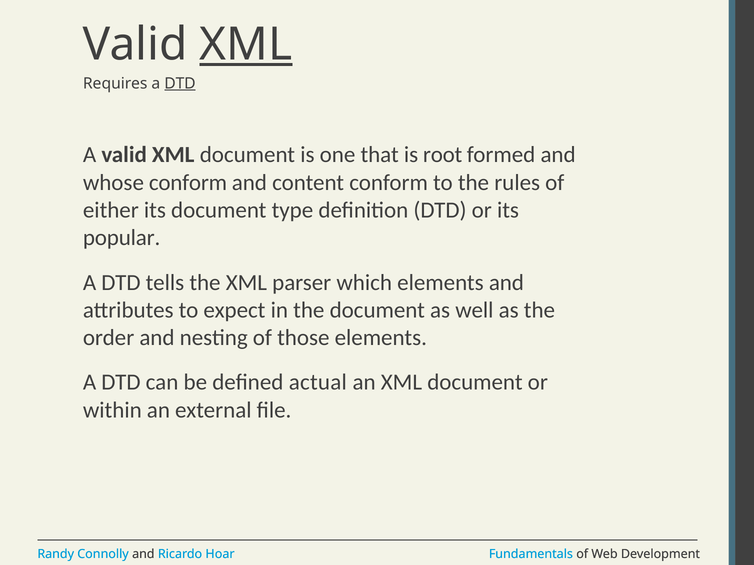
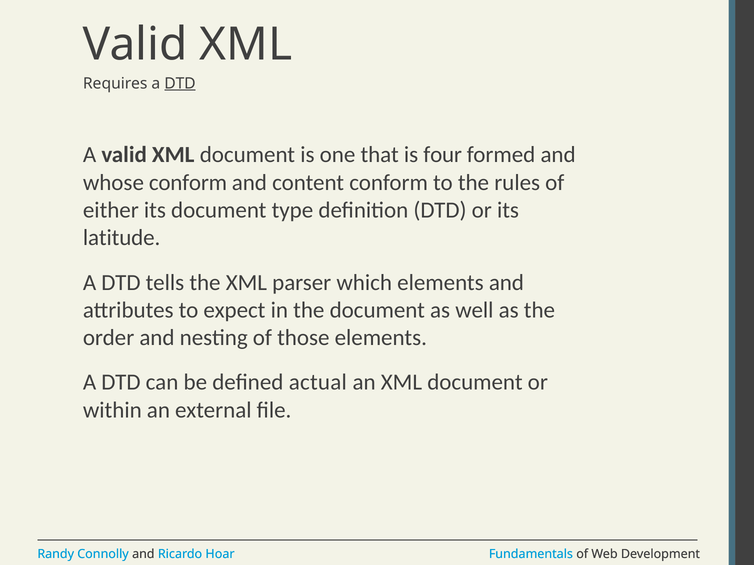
XML at (246, 45) underline: present -> none
root: root -> four
popular: popular -> latitude
